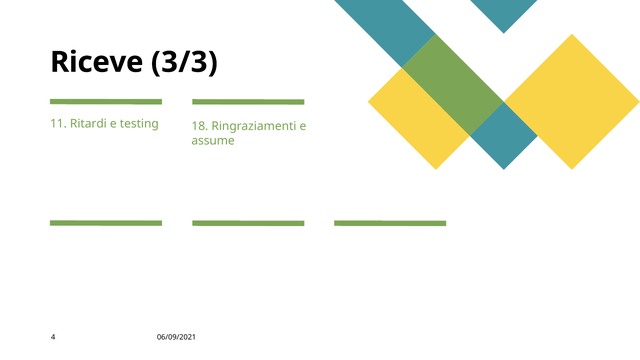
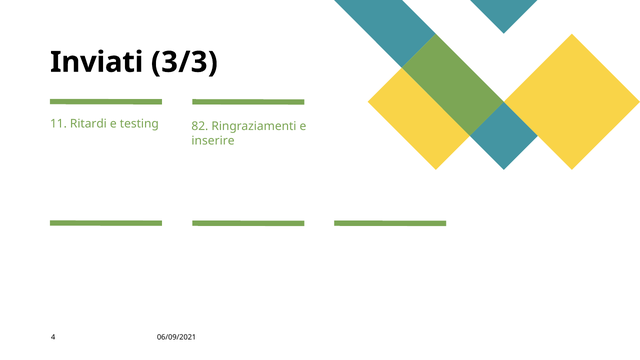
Riceve: Riceve -> Inviati
18: 18 -> 82
assume: assume -> inserire
